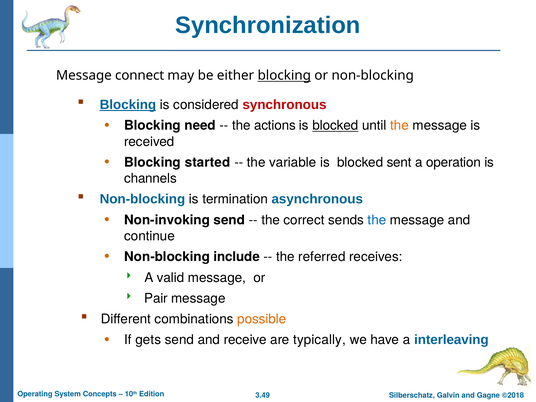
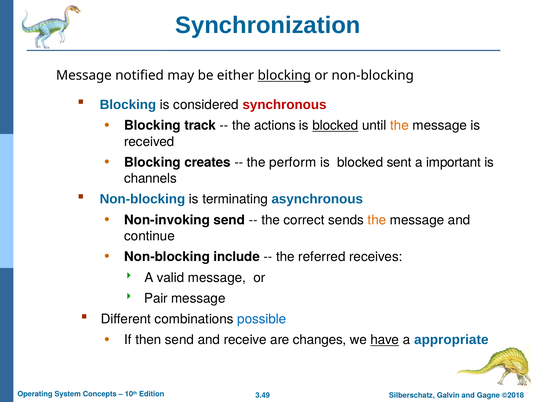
connect: connect -> notified
Blocking at (128, 105) underline: present -> none
need: need -> track
started: started -> creates
variable: variable -> perform
operation: operation -> important
termination: termination -> terminating
the at (377, 220) colour: blue -> orange
possible colour: orange -> blue
gets: gets -> then
typically: typically -> changes
have underline: none -> present
interleaving: interleaving -> appropriate
